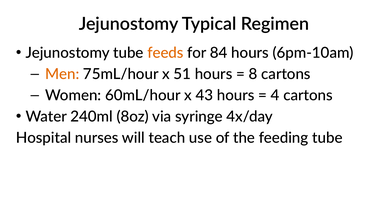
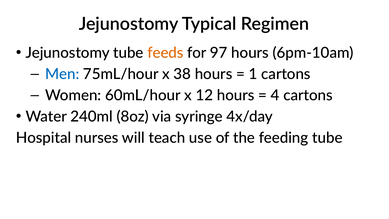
84: 84 -> 97
Men colour: orange -> blue
51: 51 -> 38
8: 8 -> 1
43: 43 -> 12
